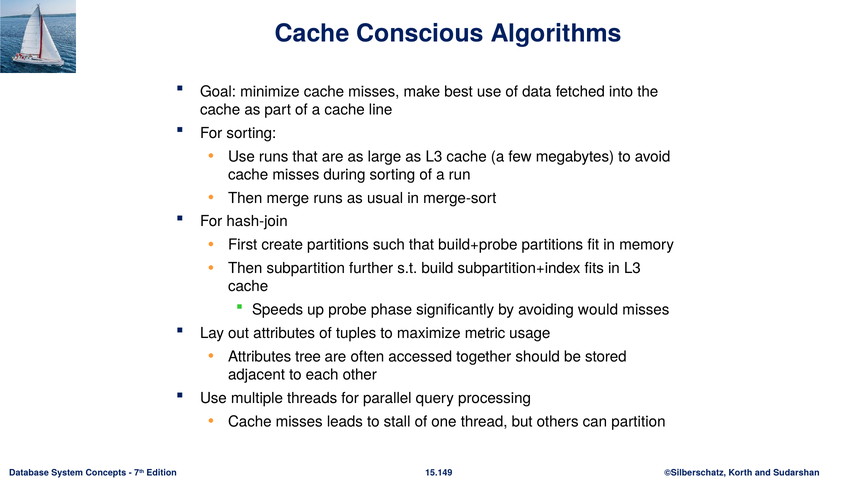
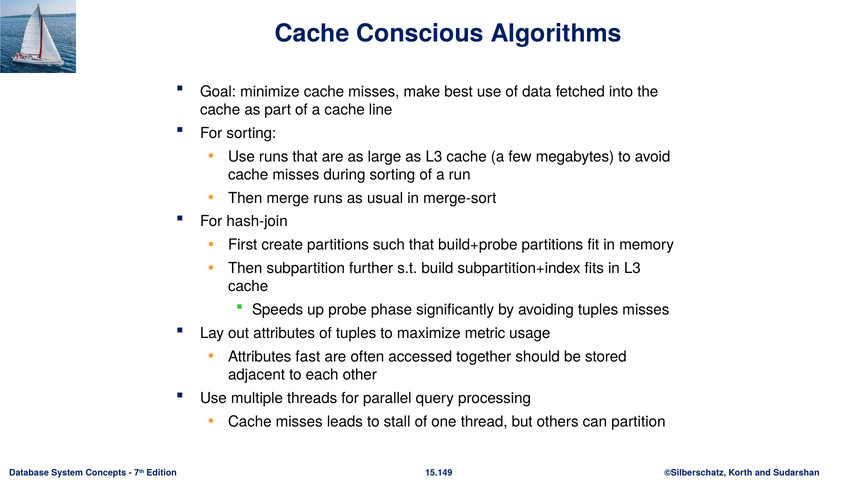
avoiding would: would -> tuples
tree: tree -> fast
